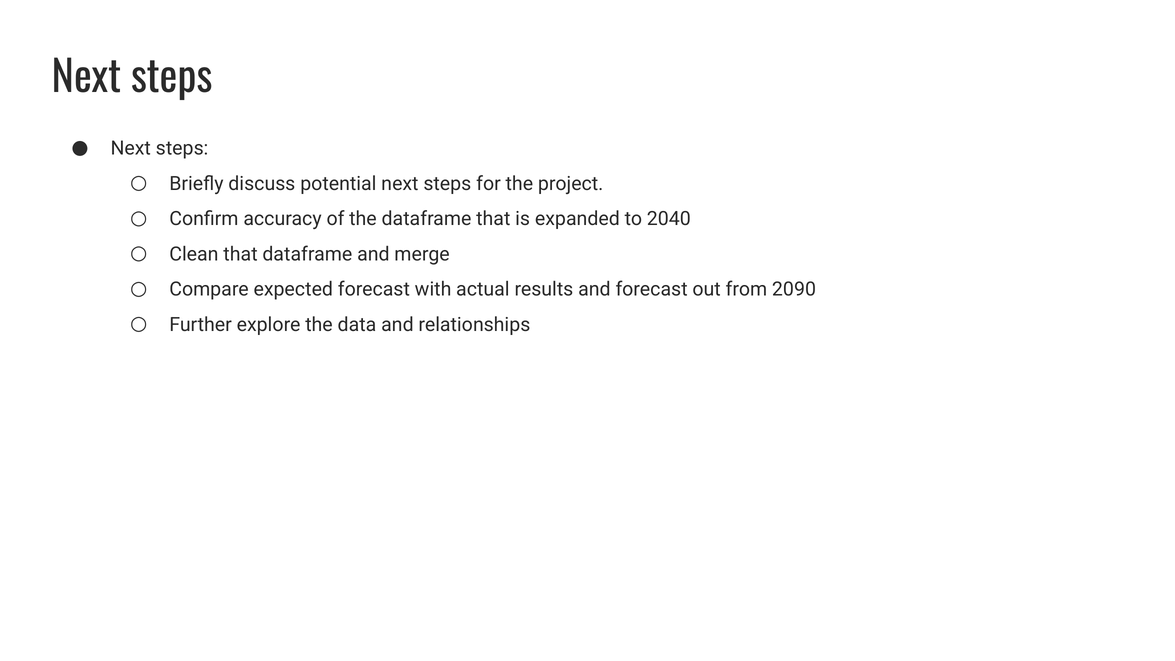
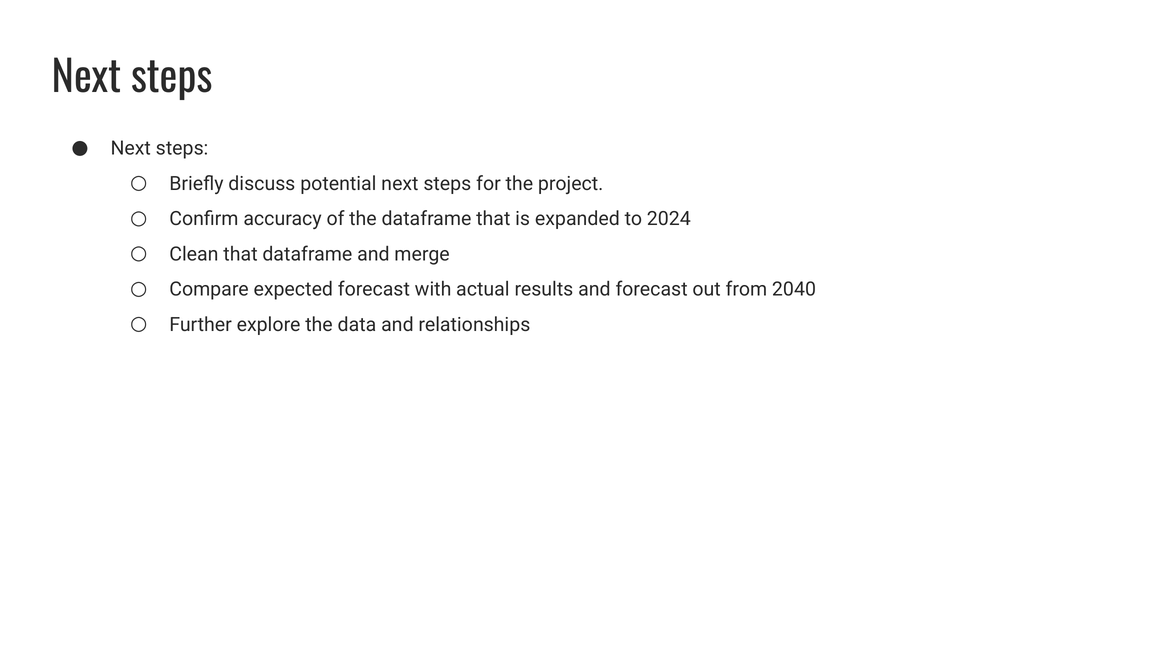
2040: 2040 -> 2024
2090: 2090 -> 2040
